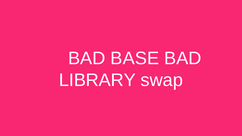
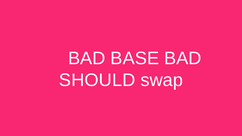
LIBRARY: LIBRARY -> SHOULD
